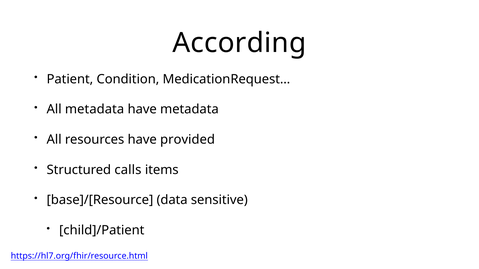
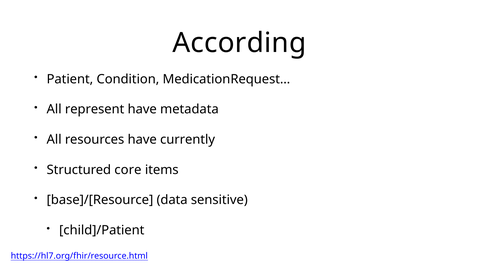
All metadata: metadata -> represent
provided: provided -> currently
calls: calls -> core
